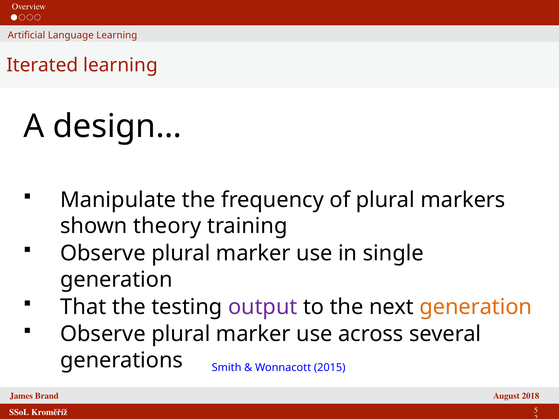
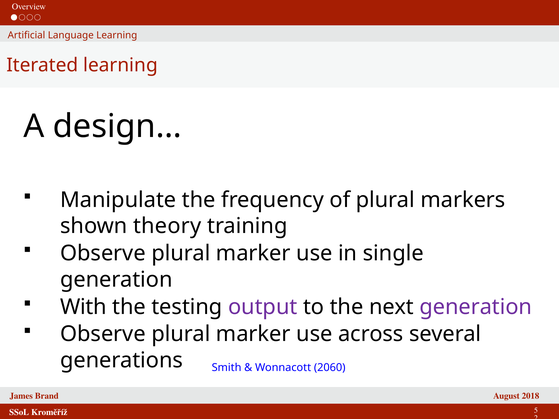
That: That -> With
generation at (476, 307) colour: orange -> purple
2015: 2015 -> 2060
